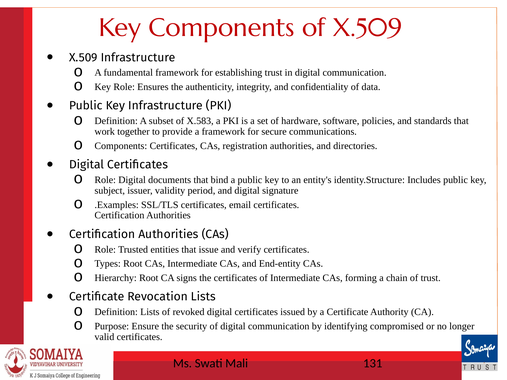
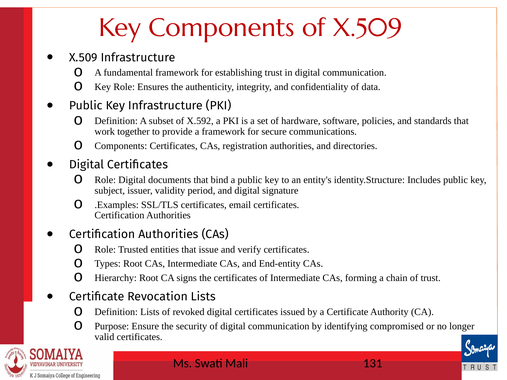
X.583: X.583 -> X.592
